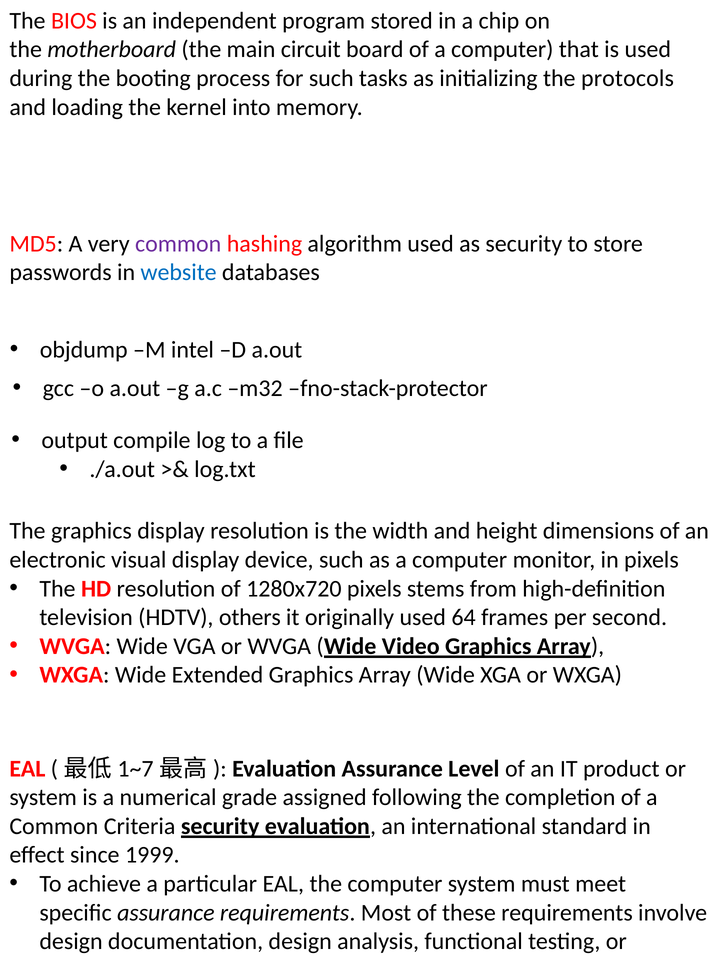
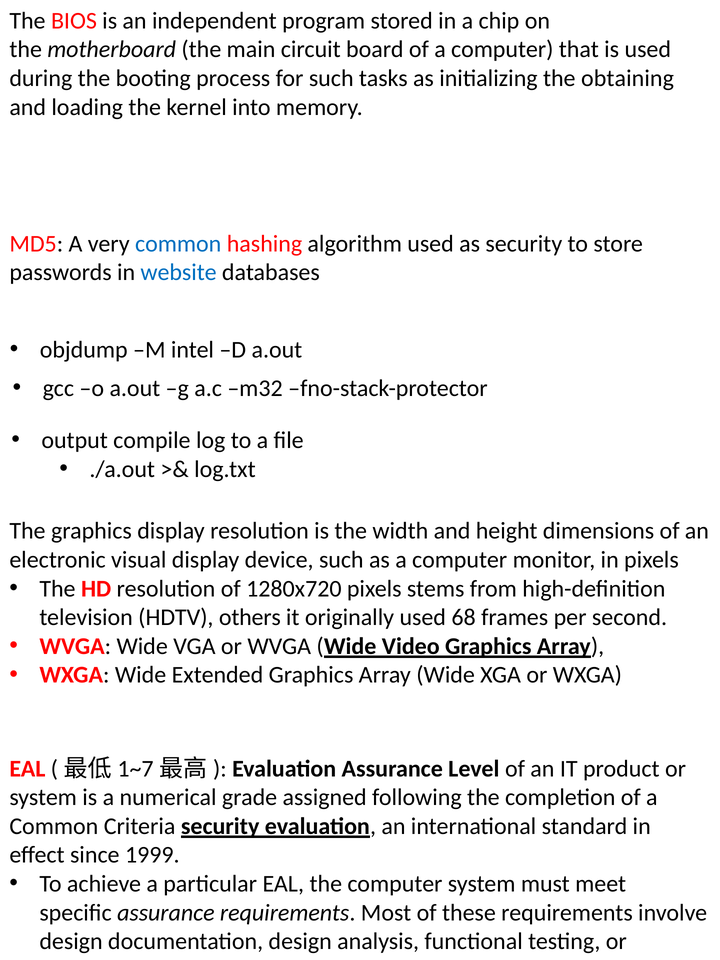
protocols: protocols -> obtaining
common at (178, 244) colour: purple -> blue
64: 64 -> 68
